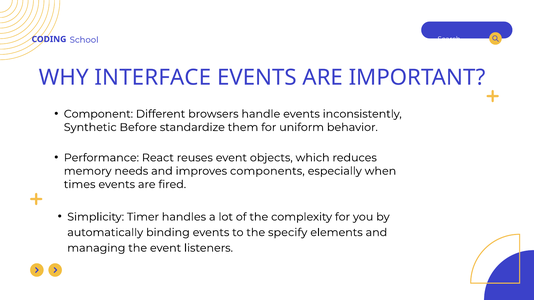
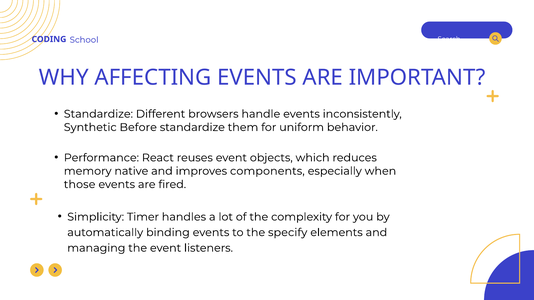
INTERFACE: INTERFACE -> AFFECTING
Component at (98, 114): Component -> Standardize
needs: needs -> native
times: times -> those
